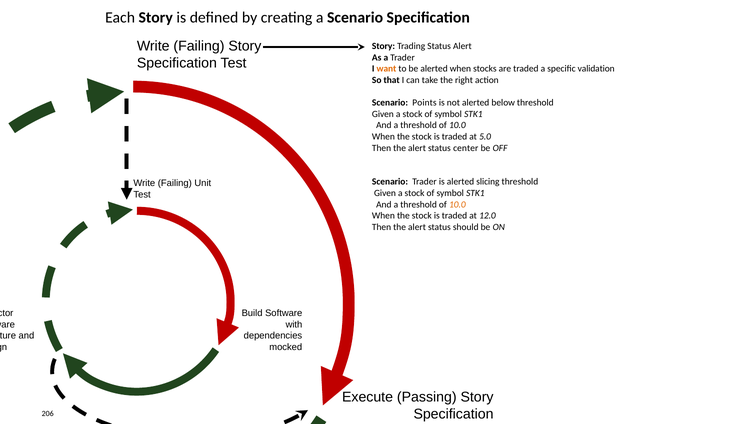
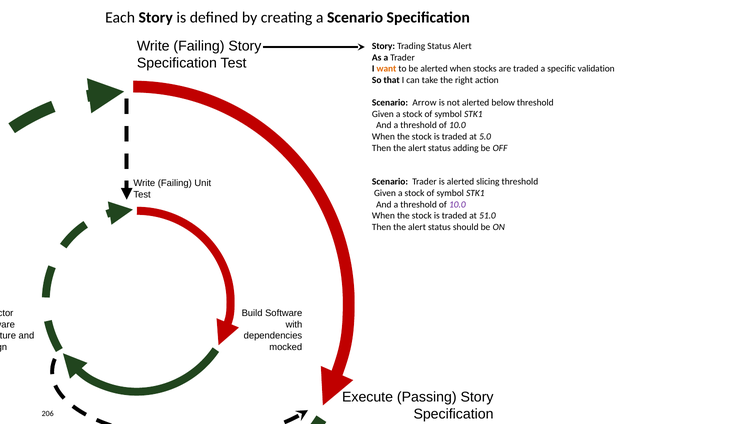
Points: Points -> Arrow
center: center -> adding
10.0 at (457, 205) colour: orange -> purple
12.0: 12.0 -> 51.0
